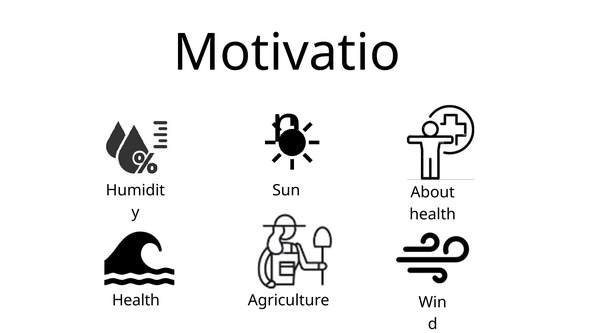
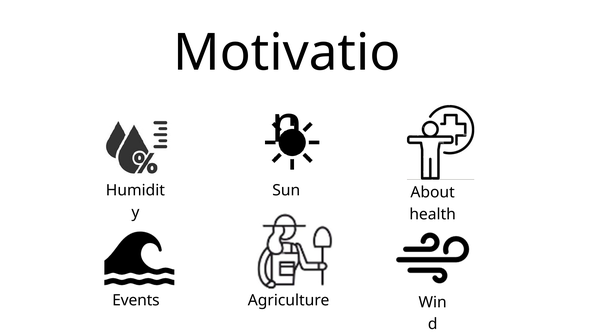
Health at (136, 300): Health -> Events
